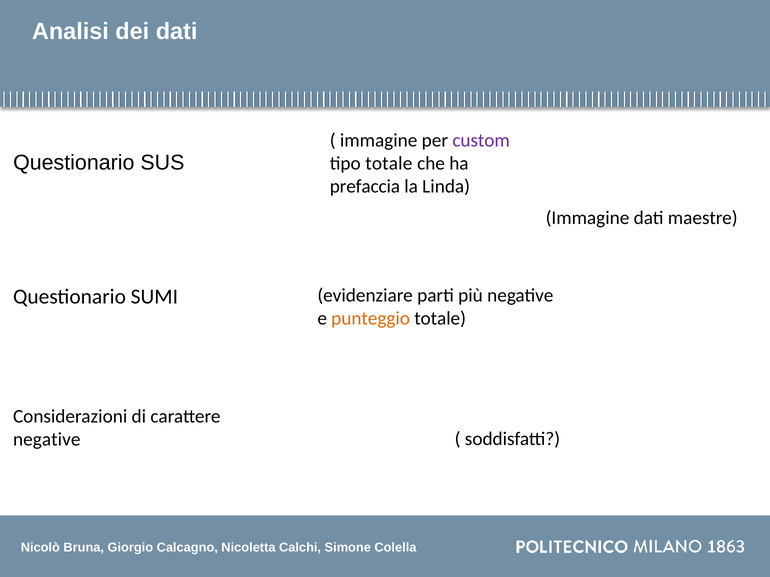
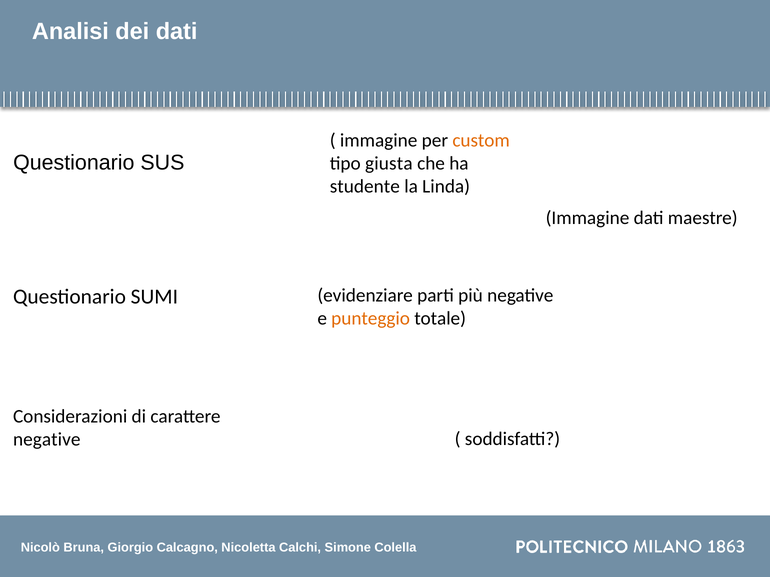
custom colour: purple -> orange
tipo totale: totale -> giusta
prefaccia: prefaccia -> studente
